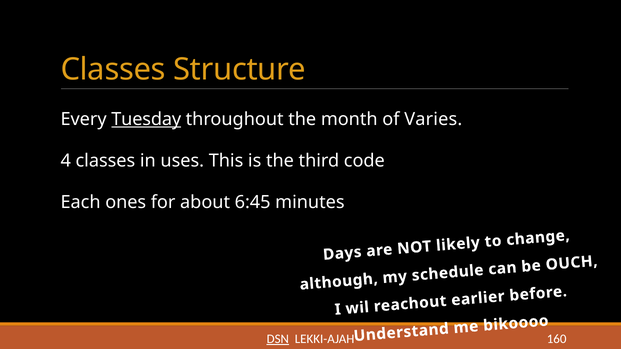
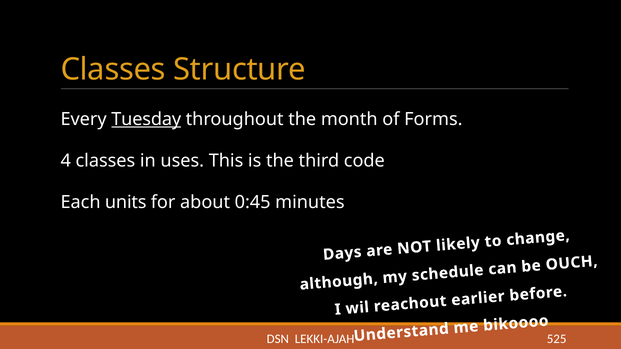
Varies: Varies -> Forms
ones: ones -> units
6:45: 6:45 -> 0:45
DSN underline: present -> none
160: 160 -> 525
